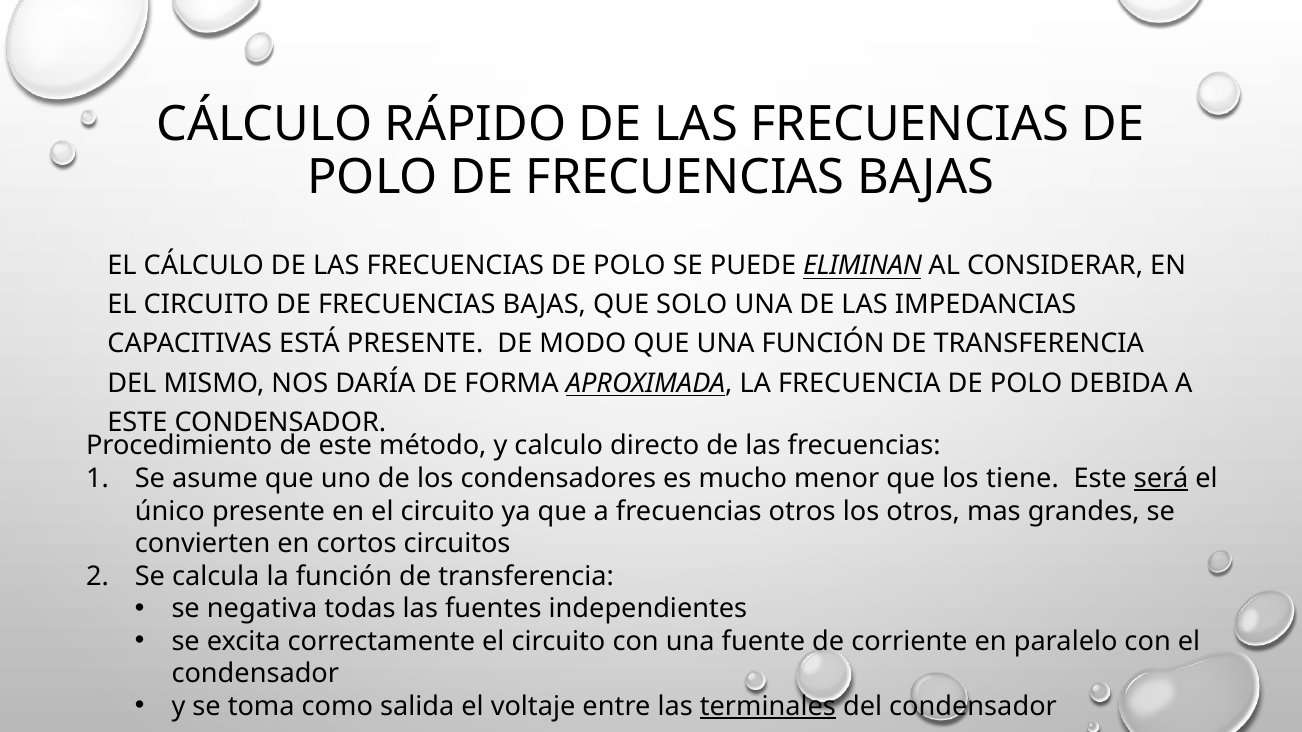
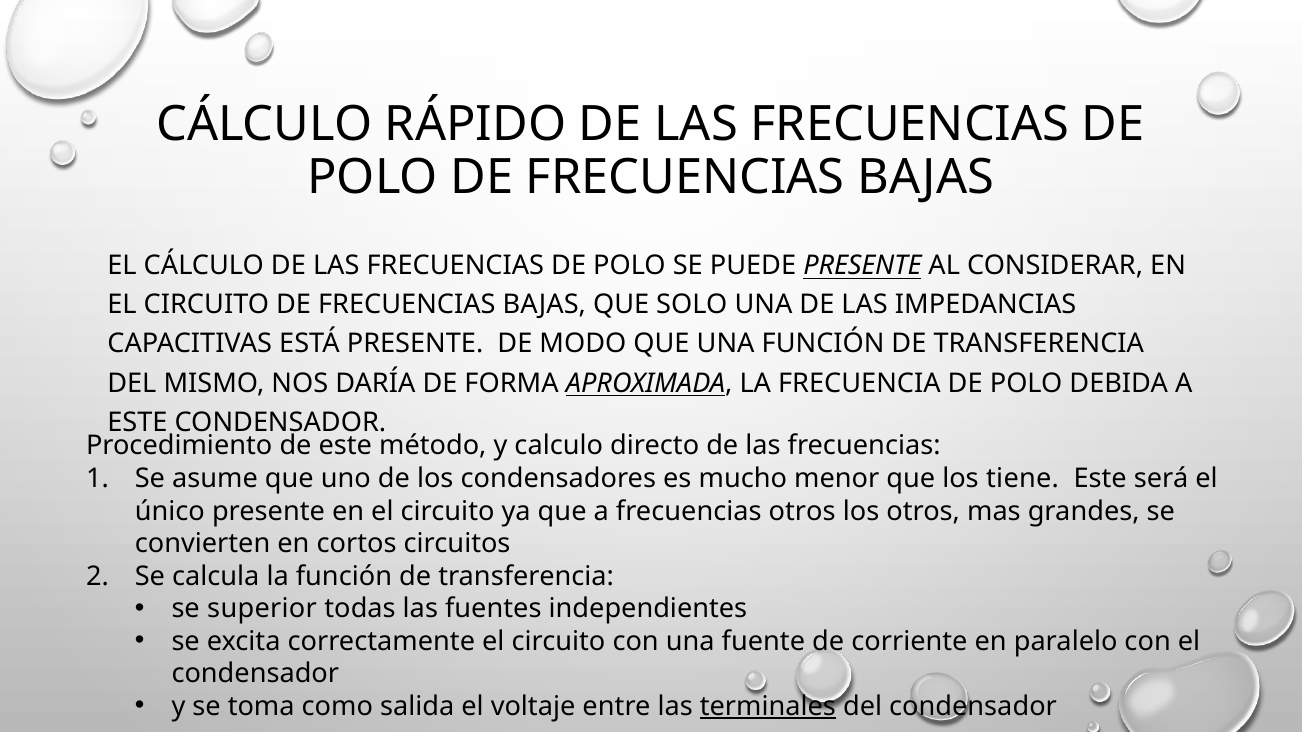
PUEDE ELIMINAN: ELIMINAN -> PRESENTE
será underline: present -> none
negativa: negativa -> superior
